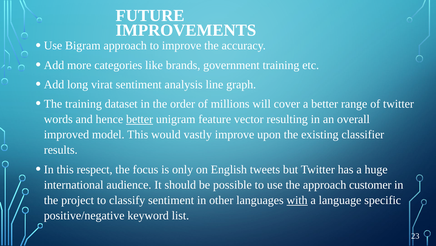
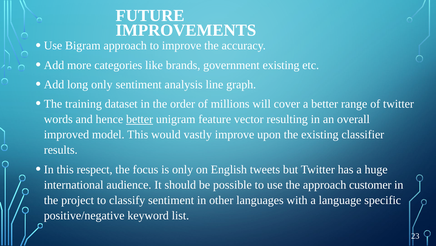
government training: training -> existing
long virat: virat -> only
with underline: present -> none
